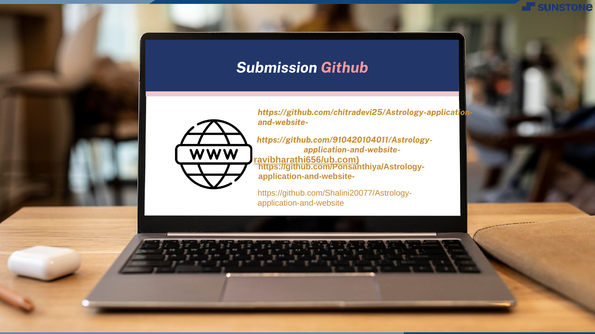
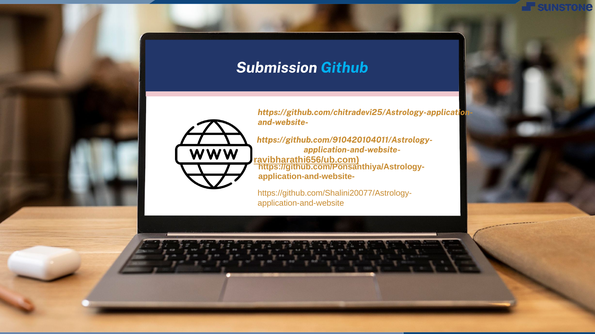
Github colour: pink -> light blue
